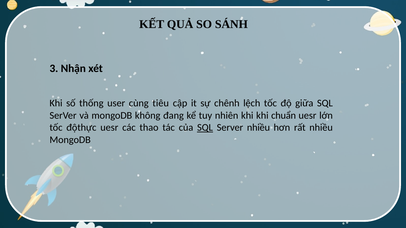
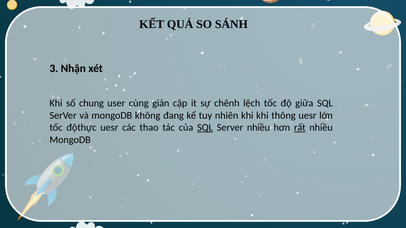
thống: thống -> chung
tiêu: tiêu -> giản
chuẩn: chuẩn -> thông
rất underline: none -> present
